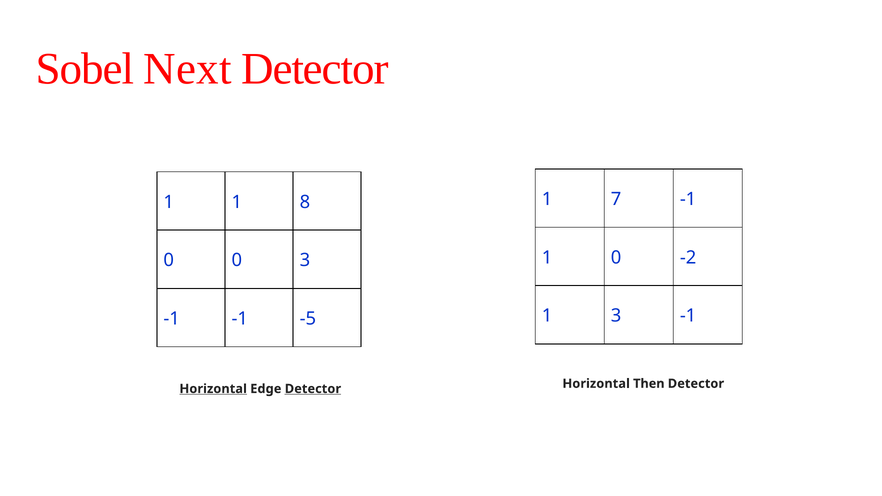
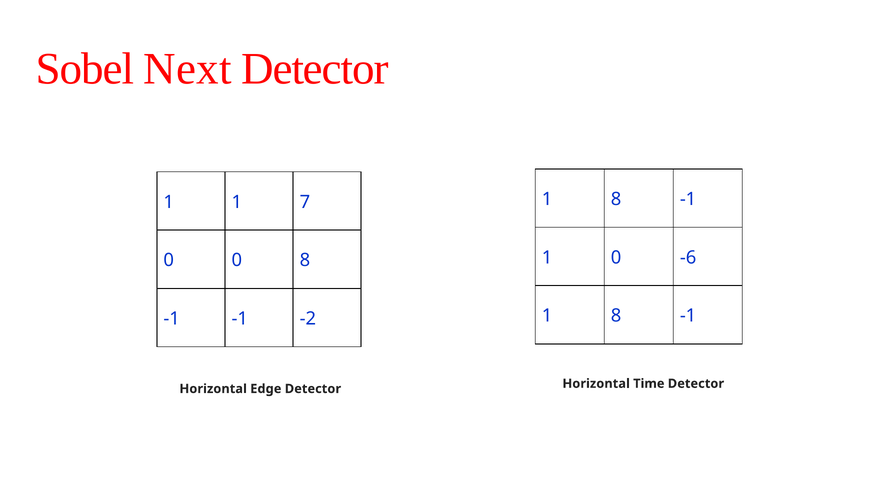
7 at (616, 199): 7 -> 8
8: 8 -> 7
-2: -2 -> -6
0 3: 3 -> 8
3 at (616, 316): 3 -> 8
-5: -5 -> -2
Horizontal at (213, 389) underline: present -> none
Detector at (313, 389) underline: present -> none
Then: Then -> Time
